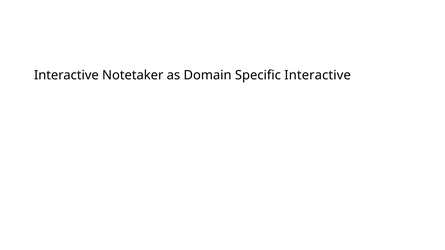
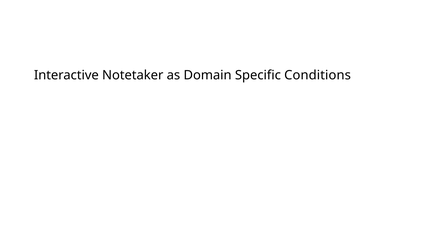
Specific Interactive: Interactive -> Conditions
